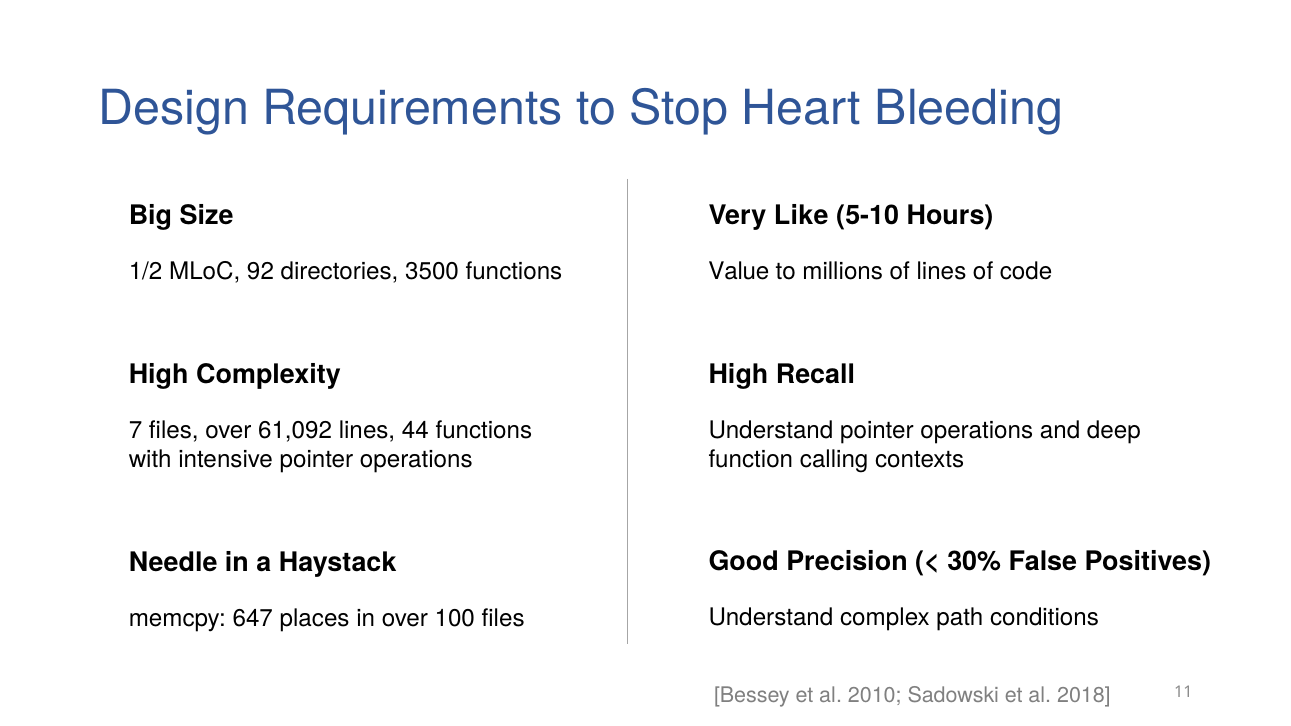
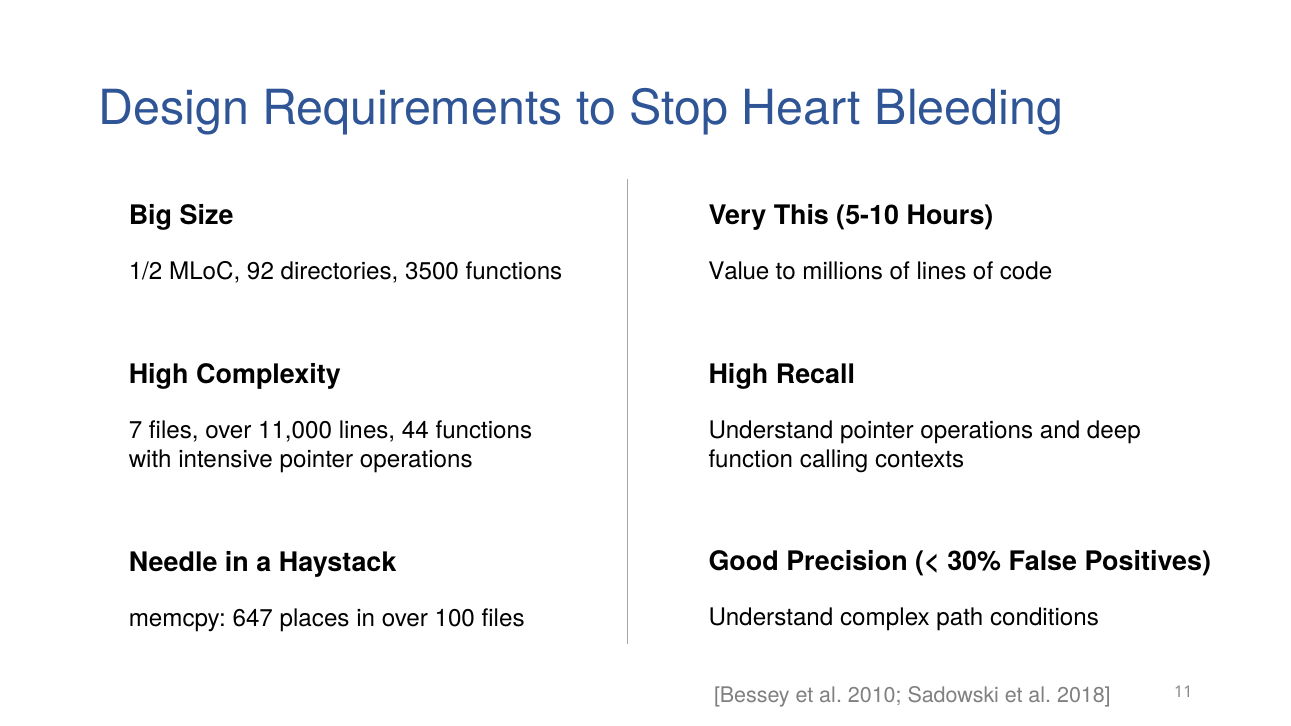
Like: Like -> This
61,092: 61,092 -> 11,000
